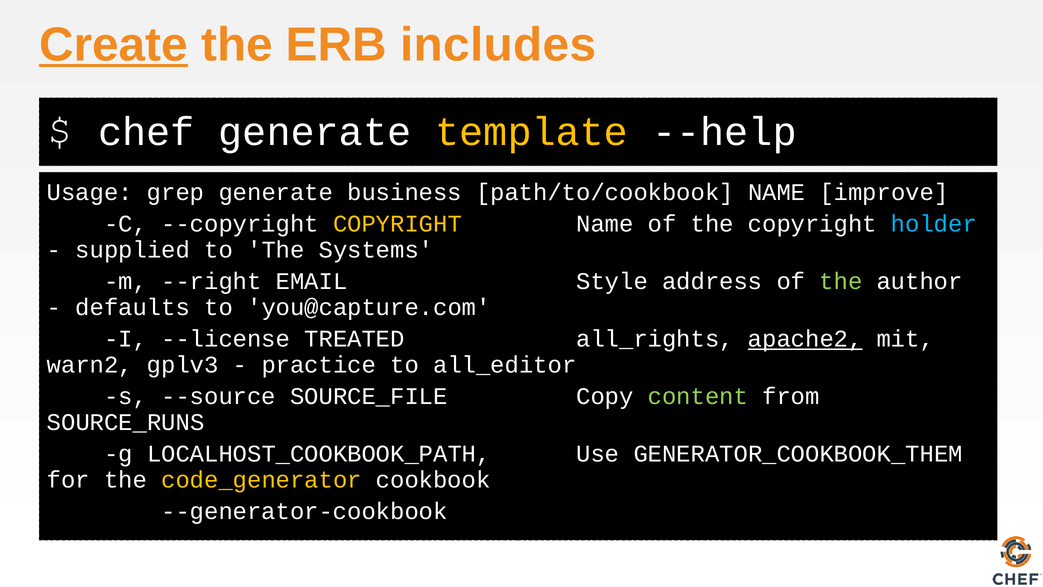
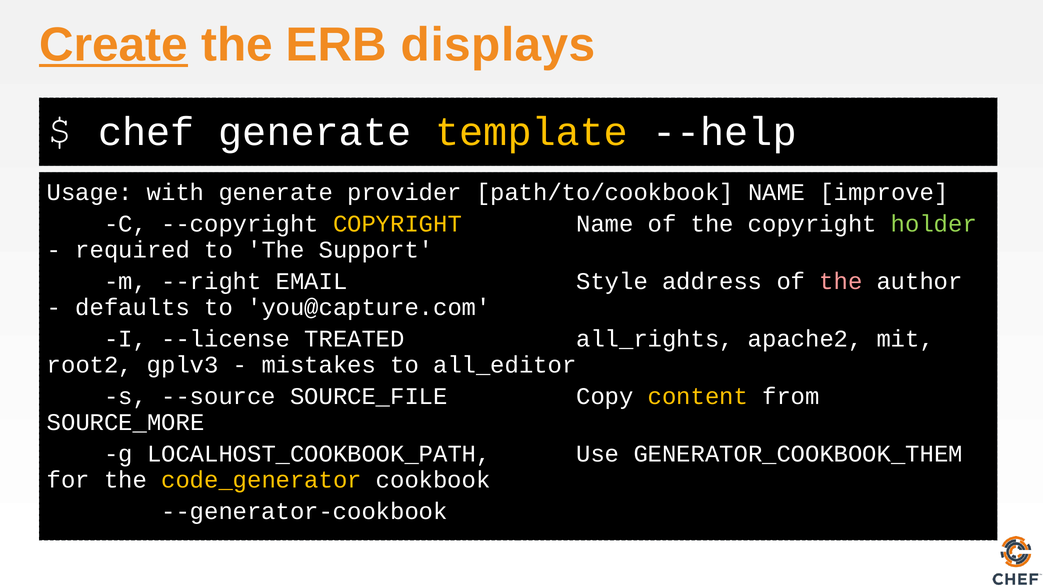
includes: includes -> displays
grep: grep -> with
business: business -> provider
holder colour: light blue -> light green
supplied: supplied -> required
Systems: Systems -> Support
the at (841, 281) colour: light green -> pink
apache2 underline: present -> none
warn2: warn2 -> root2
practice: practice -> mistakes
content colour: light green -> yellow
SOURCE_RUNS: SOURCE_RUNS -> SOURCE_MORE
